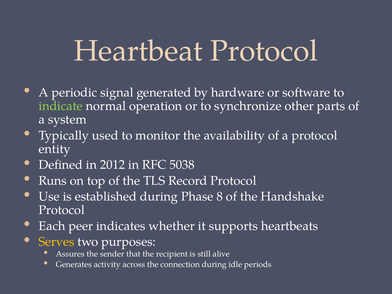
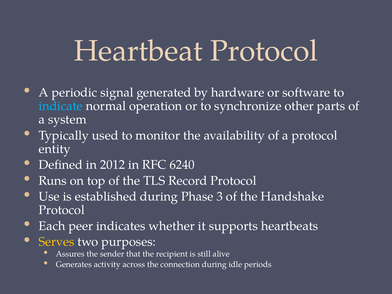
indicate colour: light green -> light blue
5038: 5038 -> 6240
8: 8 -> 3
